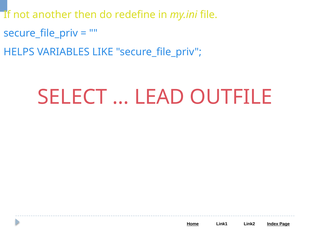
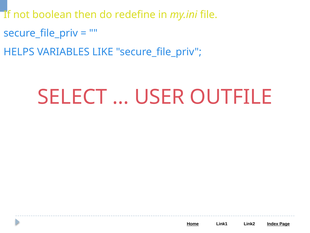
another: another -> boolean
LEAD: LEAD -> USER
